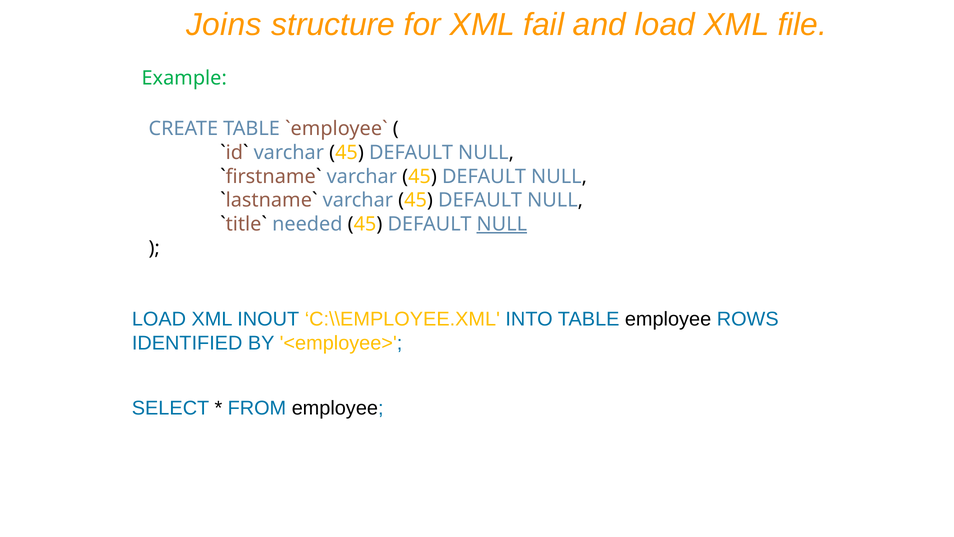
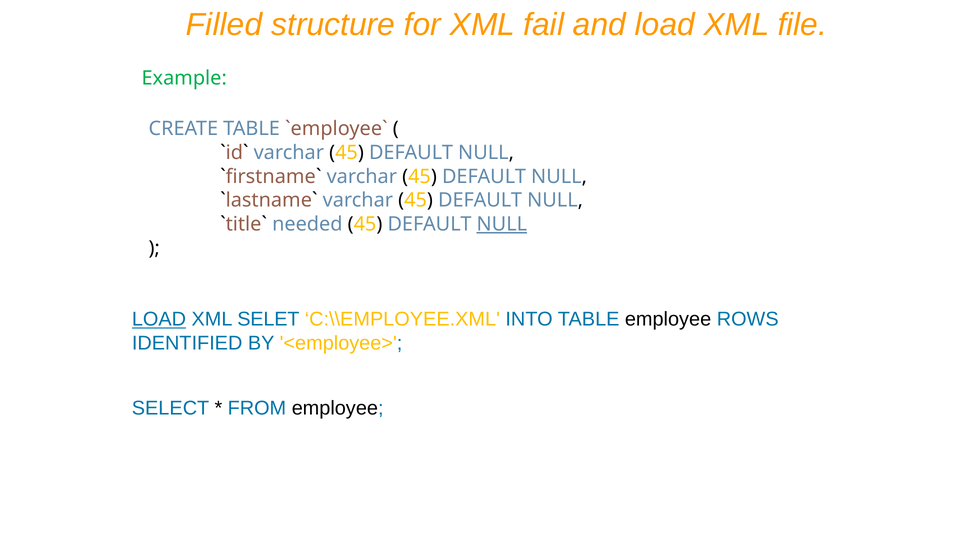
Joins: Joins -> Filled
LOAD at (159, 319) underline: none -> present
INOUT: INOUT -> SELET
